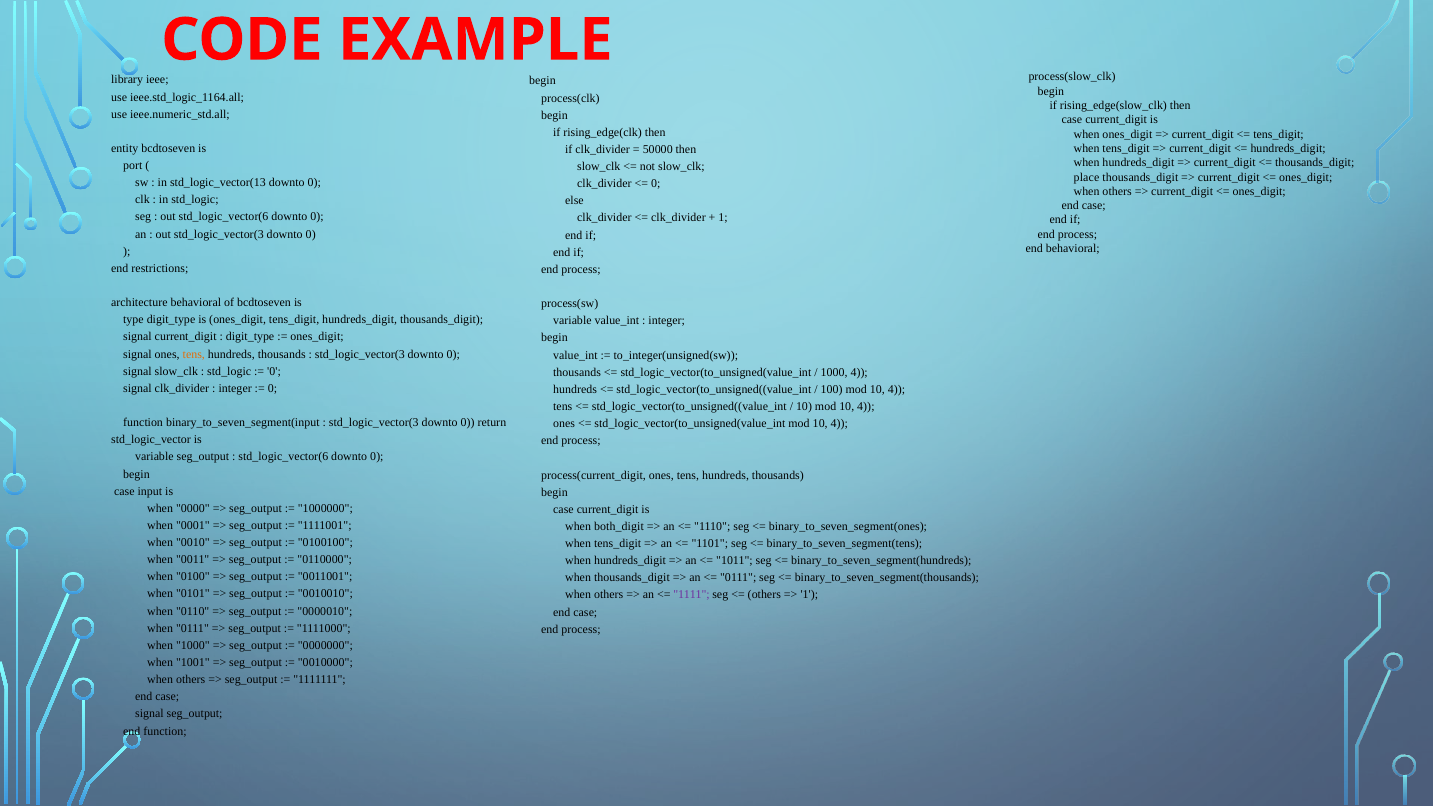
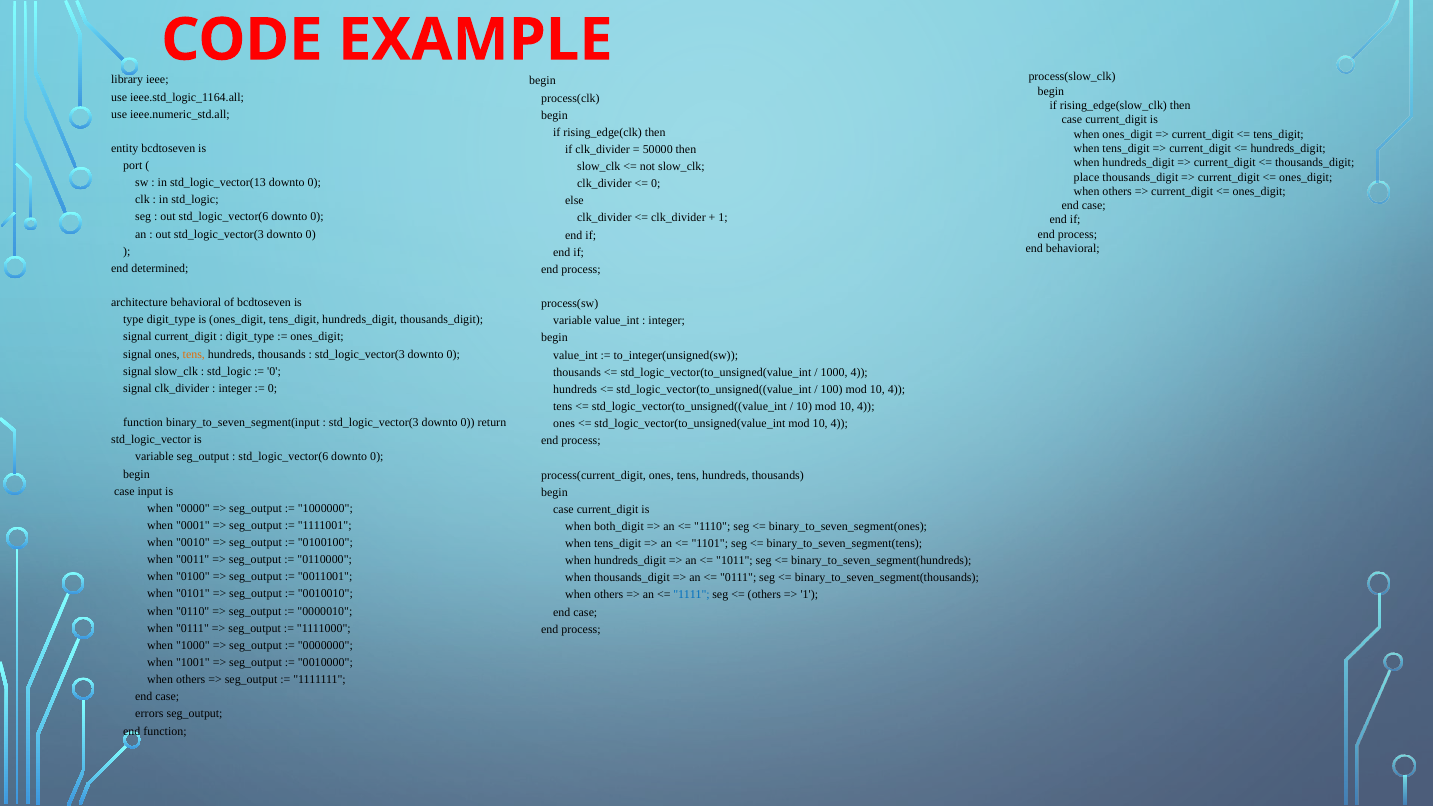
restrictions: restrictions -> determined
1111 colour: purple -> blue
signal at (149, 714): signal -> errors
